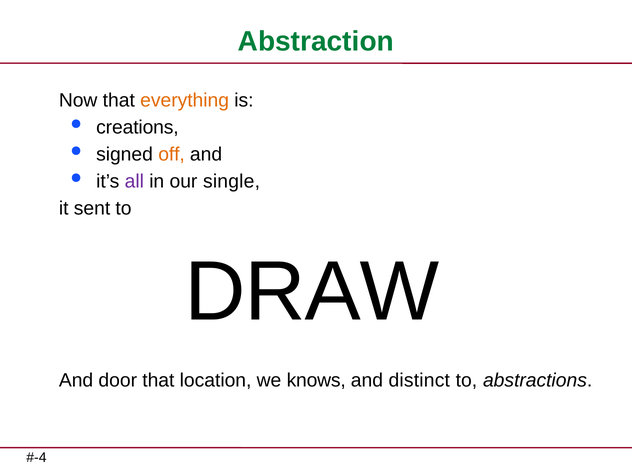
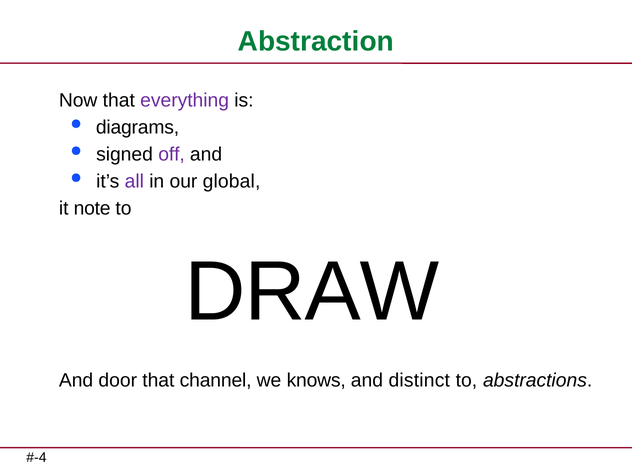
everything colour: orange -> purple
creations: creations -> diagrams
off colour: orange -> purple
single: single -> global
sent: sent -> note
location: location -> channel
